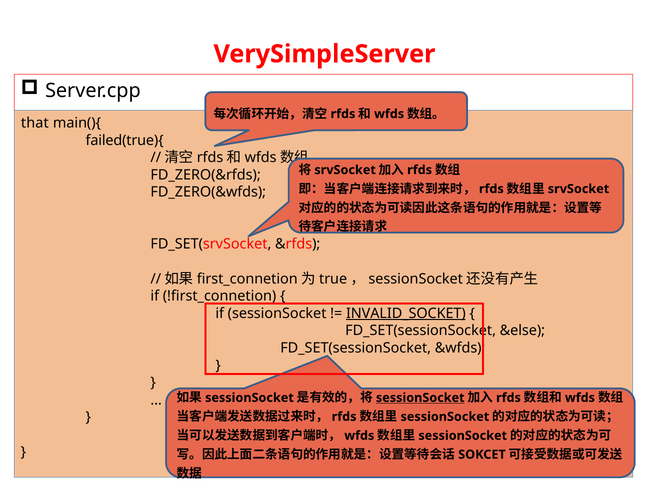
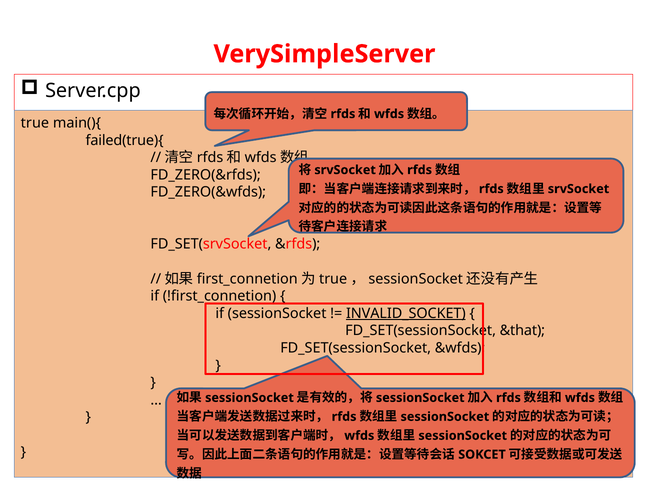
that: that -> true
&else: &else -> &that
sessionSocket at (420, 398) underline: present -> none
